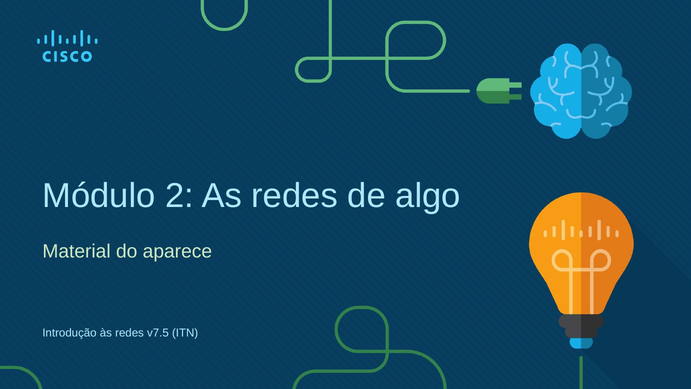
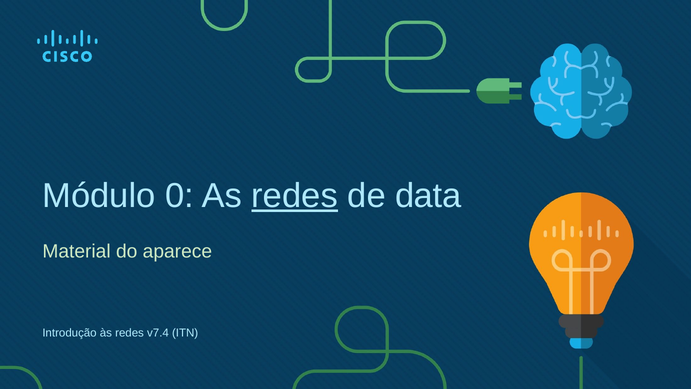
2: 2 -> 0
redes at (295, 196) underline: none -> present
algo: algo -> data
v7.5: v7.5 -> v7.4
